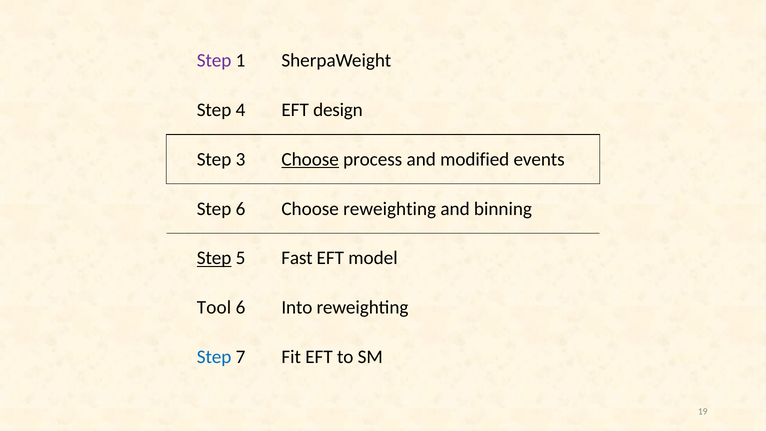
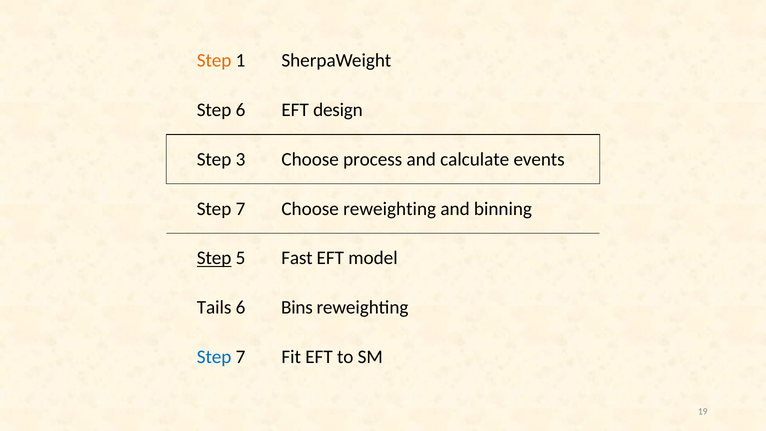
Step at (214, 60) colour: purple -> orange
Step 4: 4 -> 6
Choose at (310, 159) underline: present -> none
modified: modified -> calculate
6 at (241, 209): 6 -> 7
Tool: Tool -> Tails
Into: Into -> Bins
